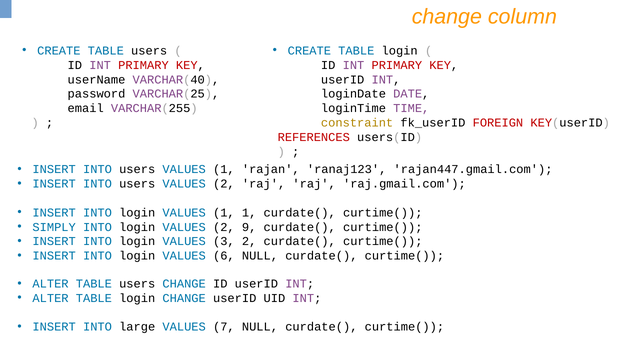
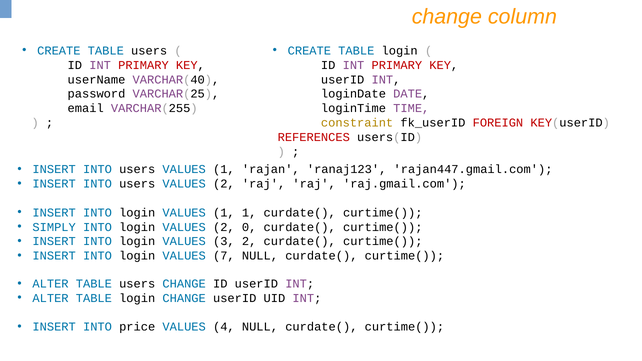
9: 9 -> 0
6: 6 -> 7
large: large -> price
7: 7 -> 4
